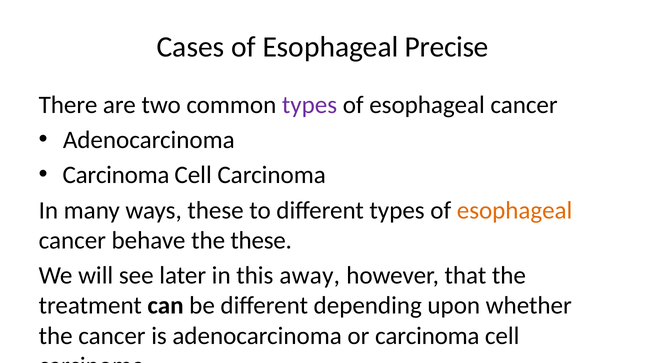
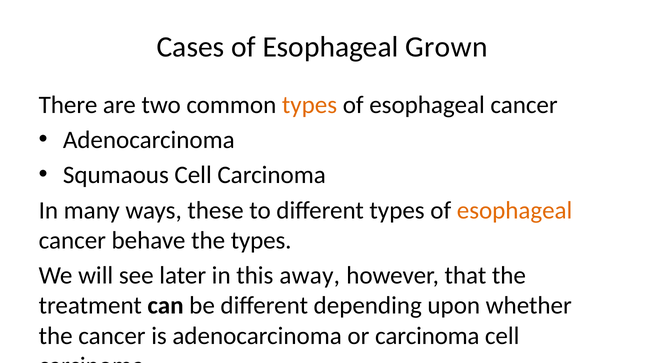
Precise: Precise -> Grown
types at (310, 105) colour: purple -> orange
Carcinoma at (116, 175): Carcinoma -> Squmaous
the these: these -> types
